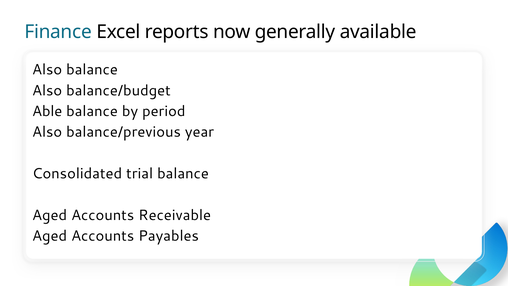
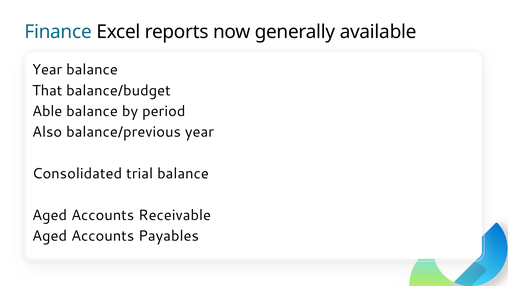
Also at (47, 70): Also -> Year
Also at (47, 90): Also -> That
